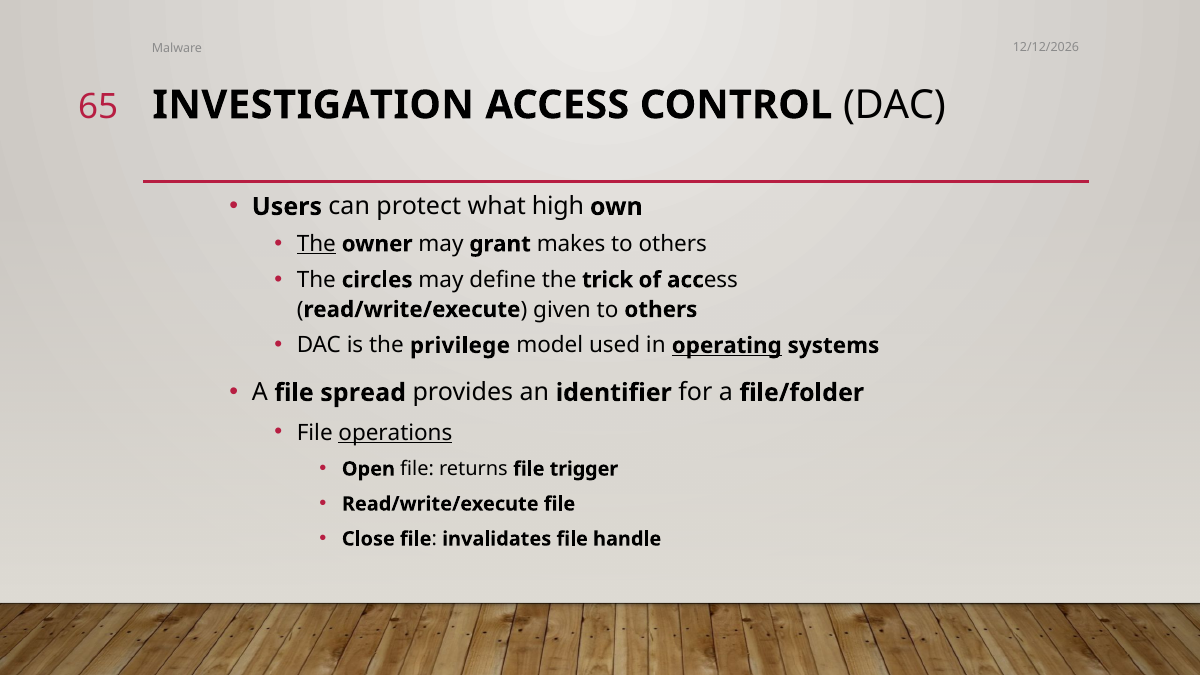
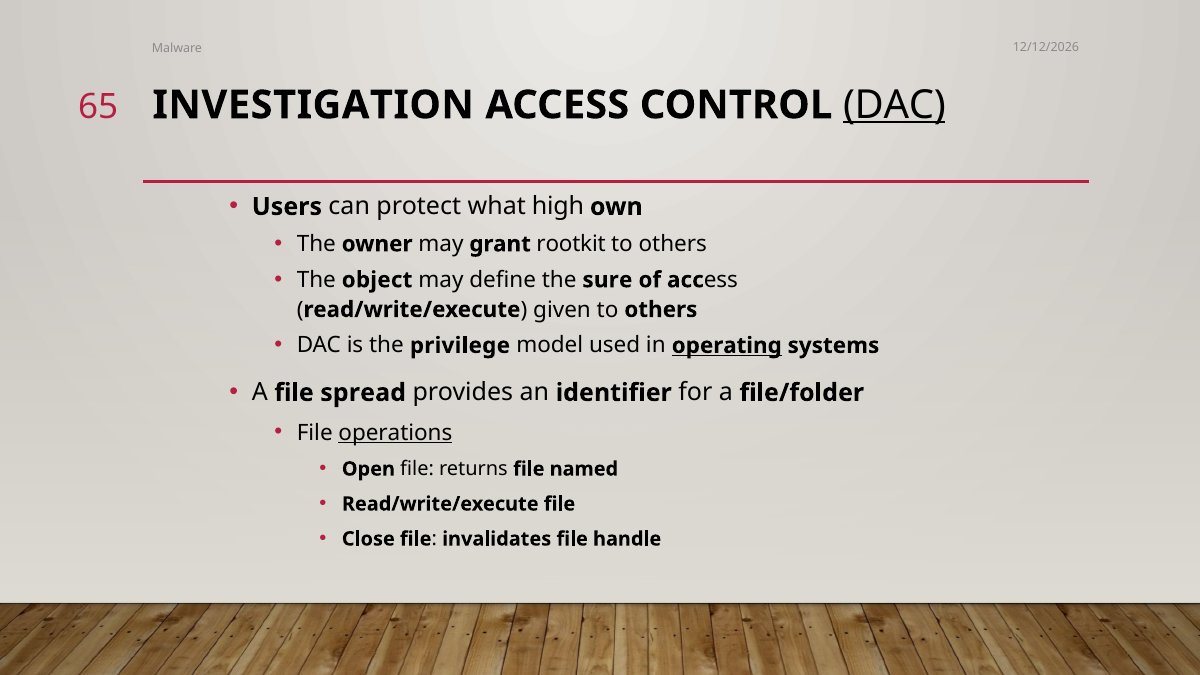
DAC at (894, 105) underline: none -> present
The at (316, 244) underline: present -> none
makes: makes -> rootkit
circles: circles -> object
trick: trick -> sure
trigger: trigger -> named
